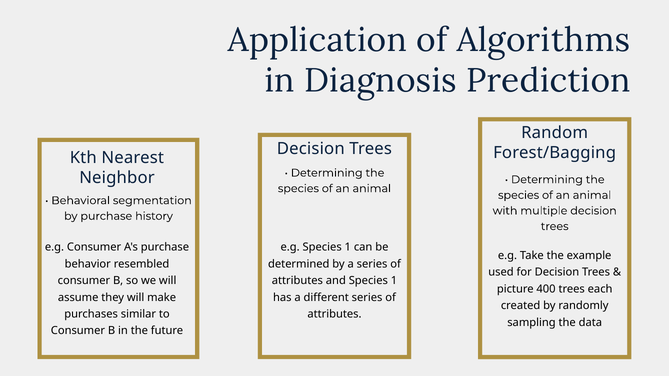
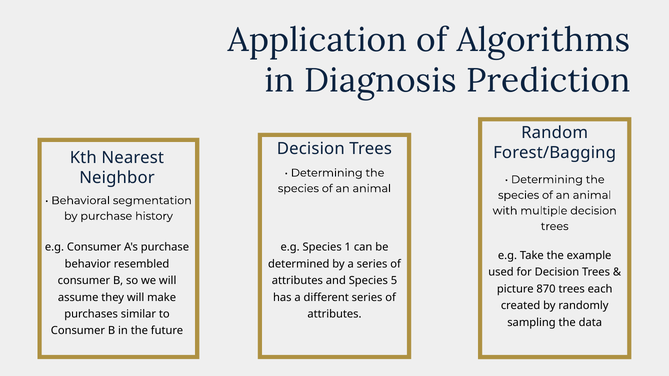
and Species 1: 1 -> 5
400: 400 -> 870
